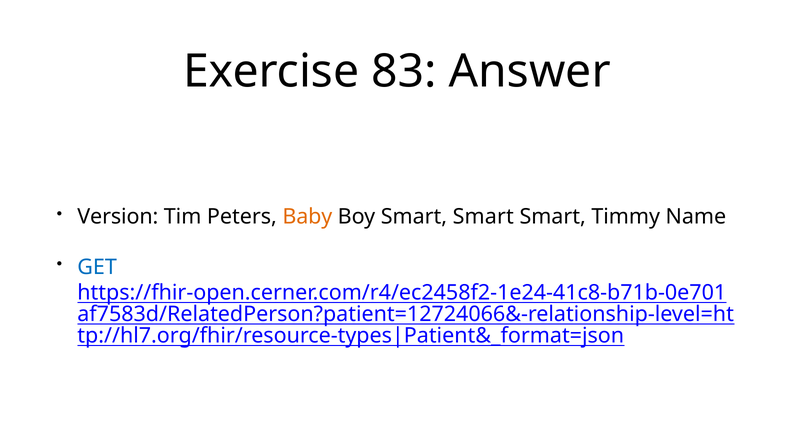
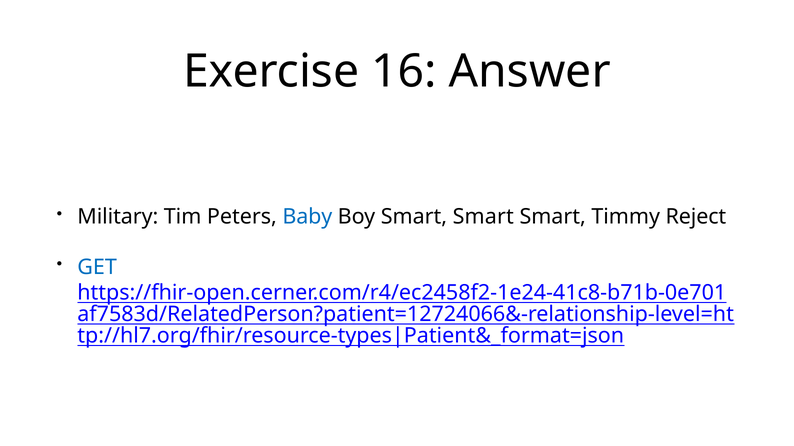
83: 83 -> 16
Version: Version -> Military
Baby colour: orange -> blue
Name: Name -> Reject
